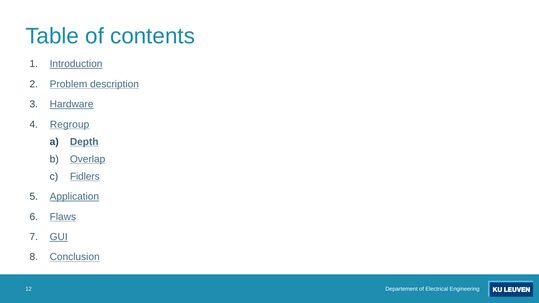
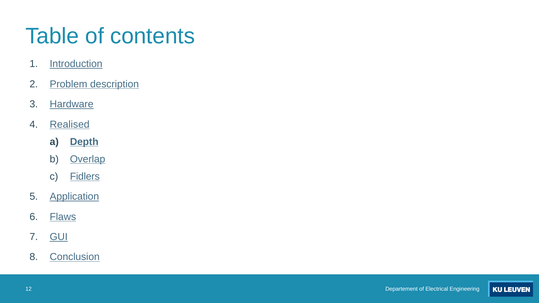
Regroup: Regroup -> Realised
